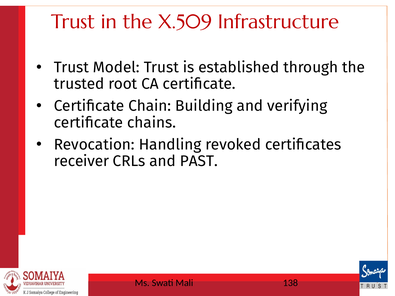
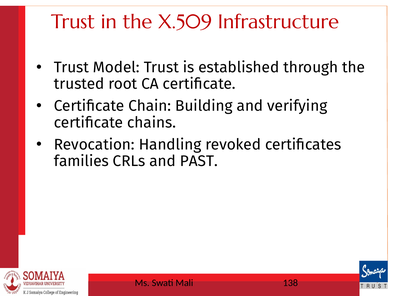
receiver: receiver -> families
